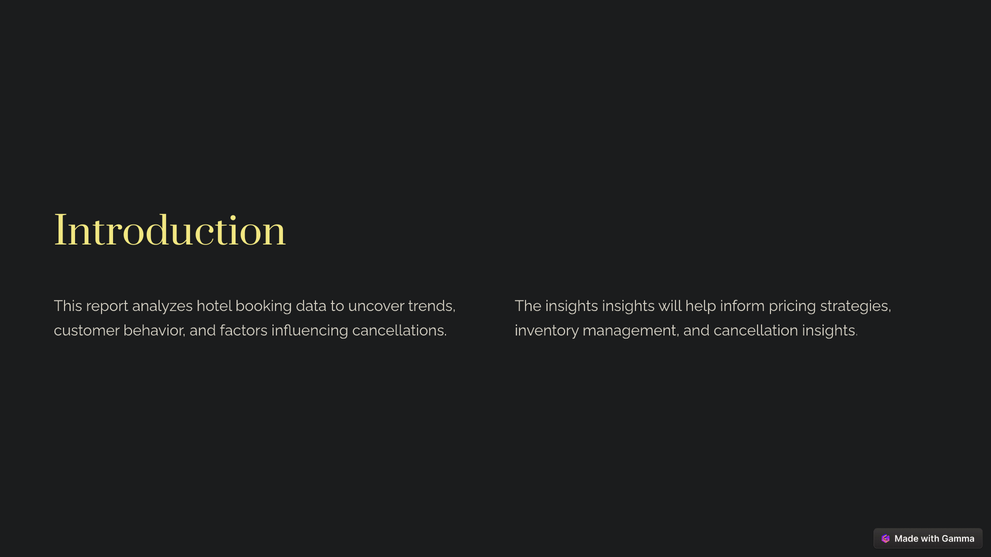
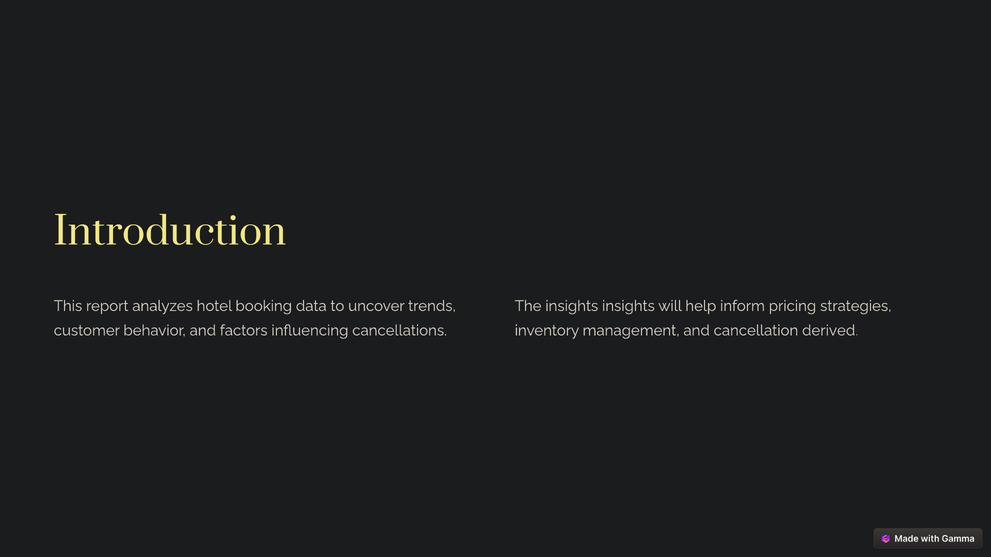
cancellation insights: insights -> derived
